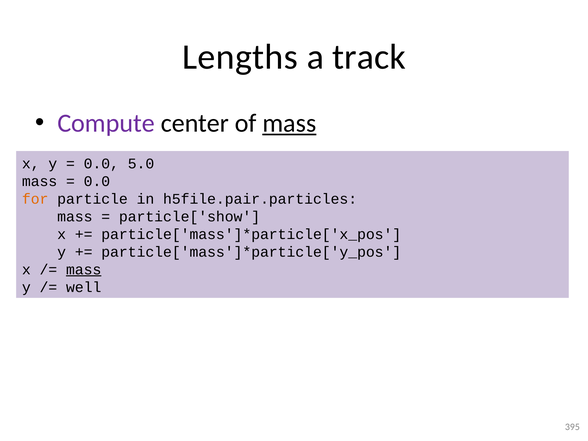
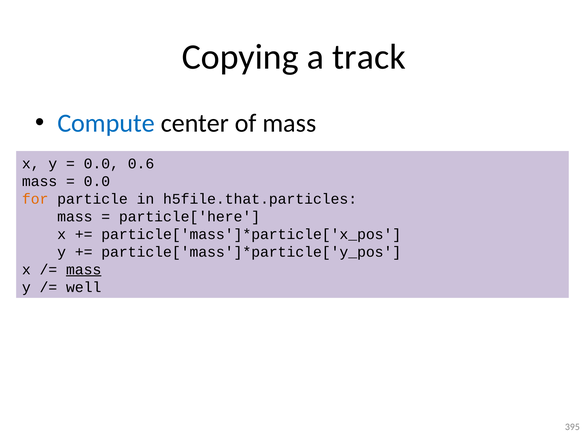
Lengths: Lengths -> Copying
Compute colour: purple -> blue
mass at (289, 123) underline: present -> none
5.0: 5.0 -> 0.6
h5file.pair.particles: h5file.pair.particles -> h5file.that.particles
particle['show: particle['show -> particle['here
